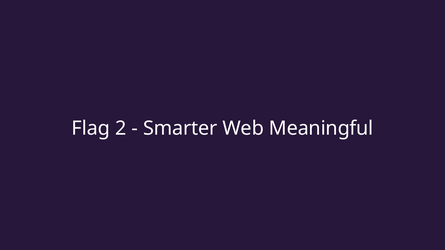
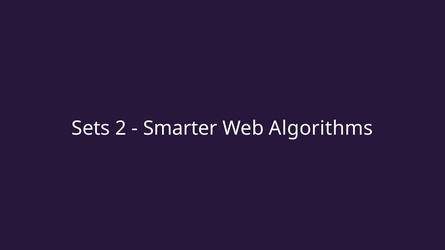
Flag: Flag -> Sets
Meaningful: Meaningful -> Algorithms
